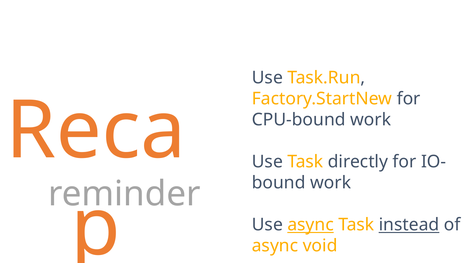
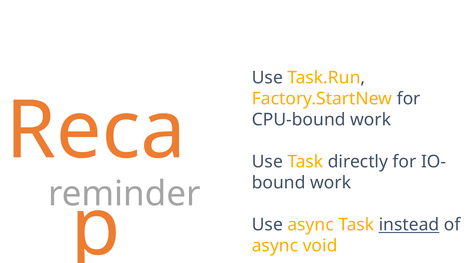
async at (311, 225) underline: present -> none
